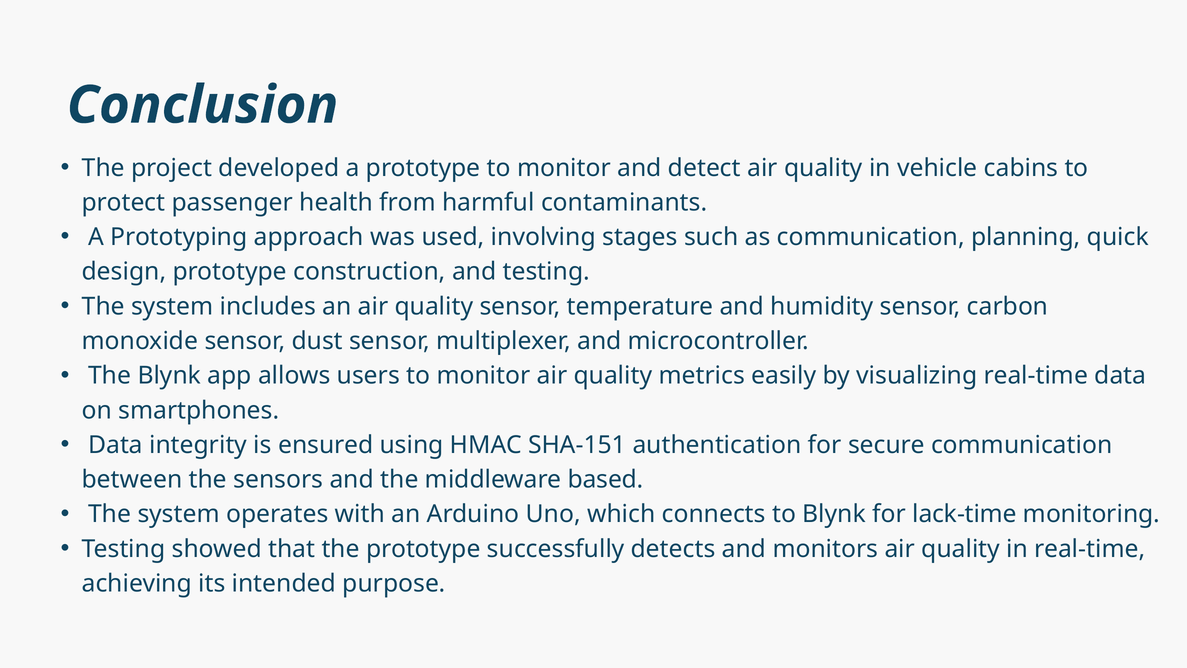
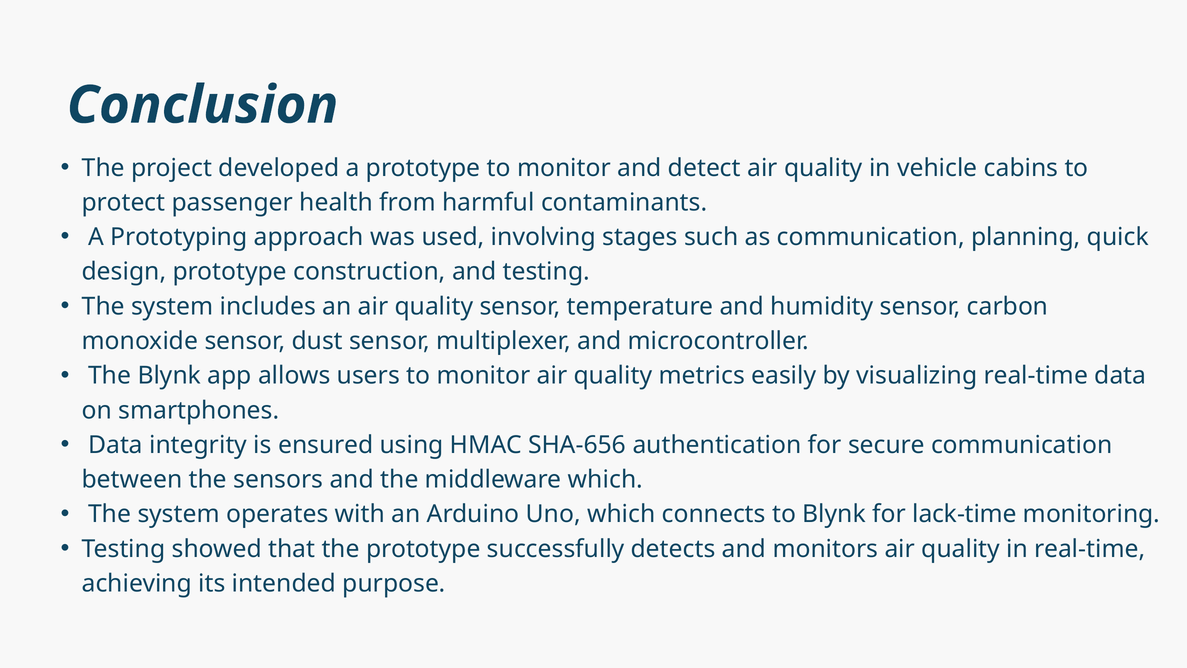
SHA-151: SHA-151 -> SHA-656
middleware based: based -> which
